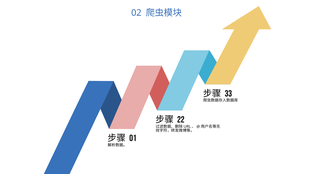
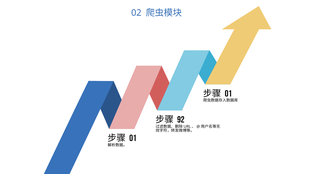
33 at (228, 94): 33 -> 01
22: 22 -> 92
